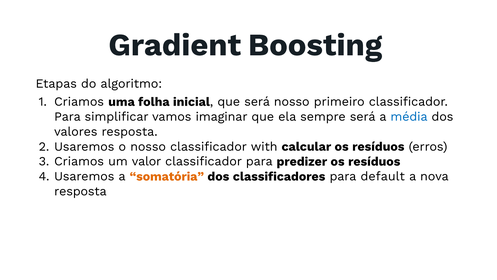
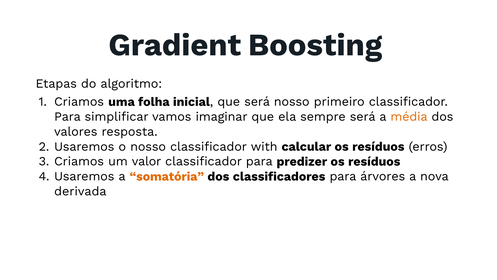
média colour: blue -> orange
default: default -> árvores
resposta at (80, 191): resposta -> derivada
